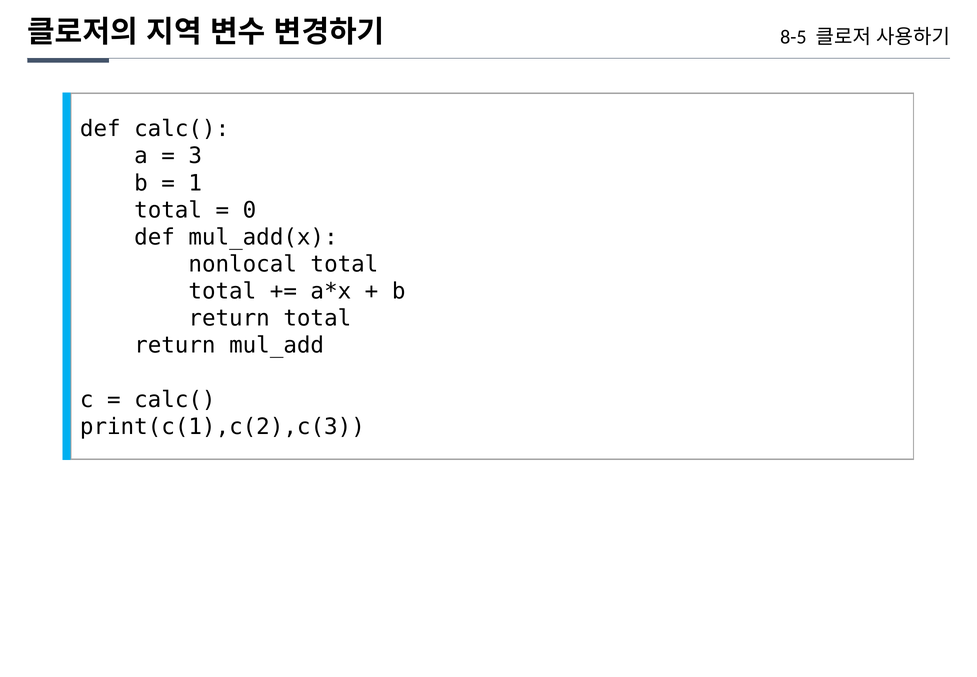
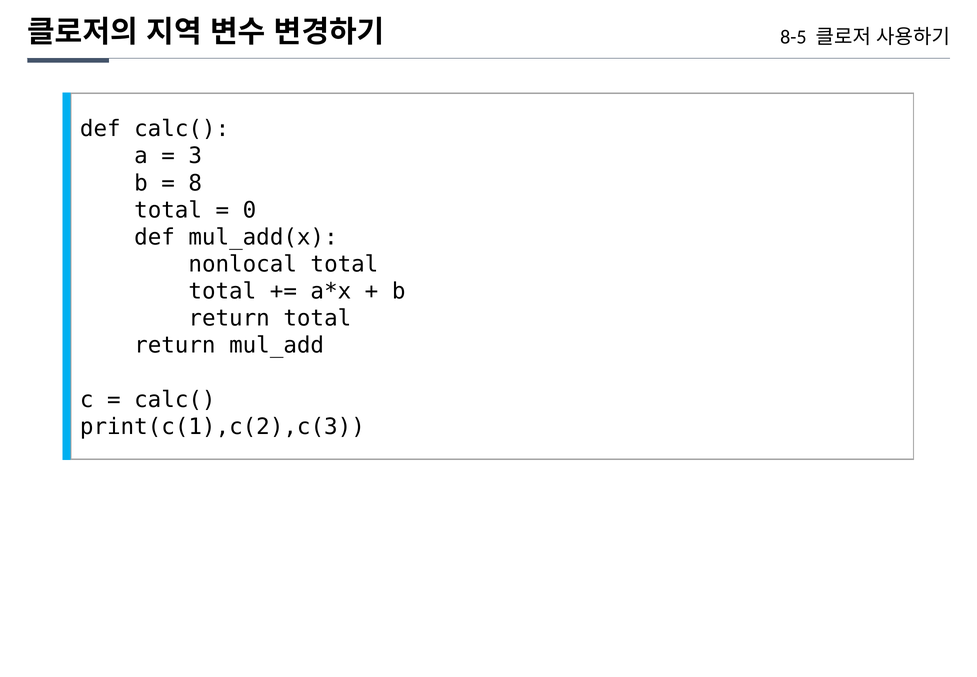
1: 1 -> 8
